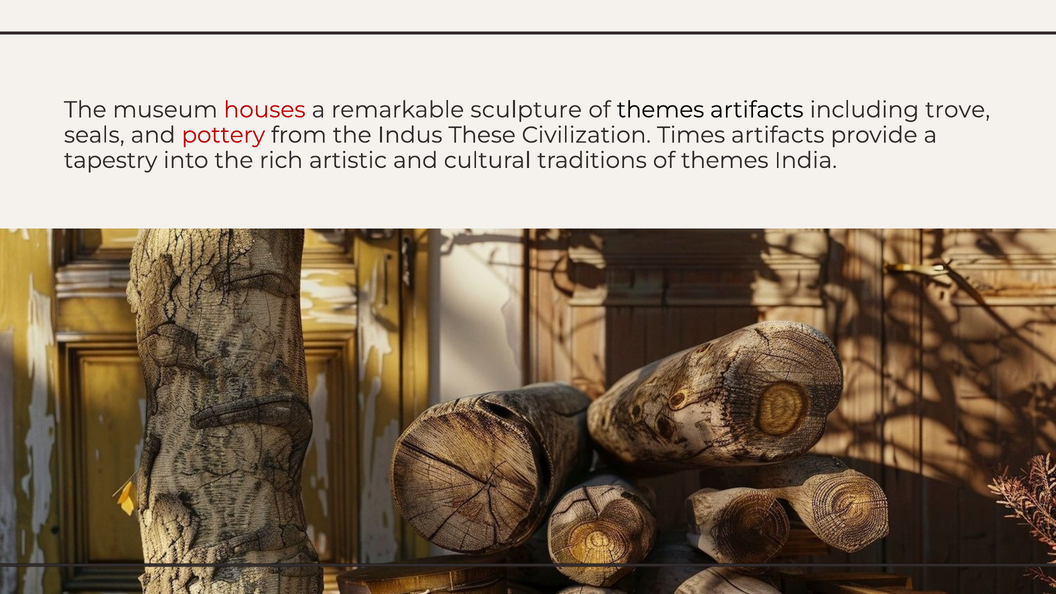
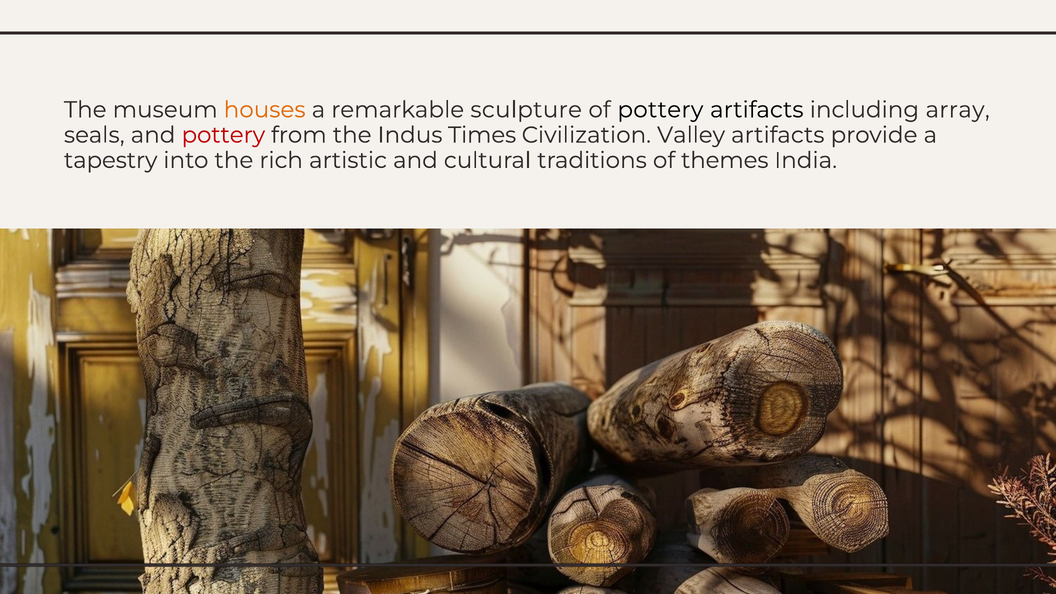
houses colour: red -> orange
themes at (661, 110): themes -> pottery
trove: trove -> array
These: These -> Times
Times: Times -> Valley
